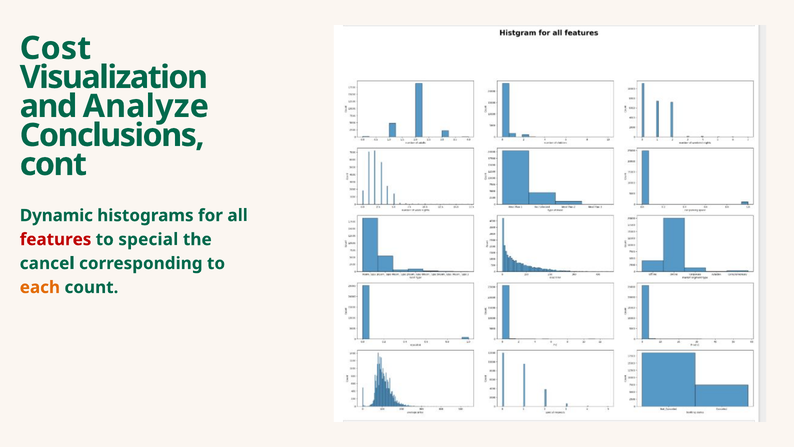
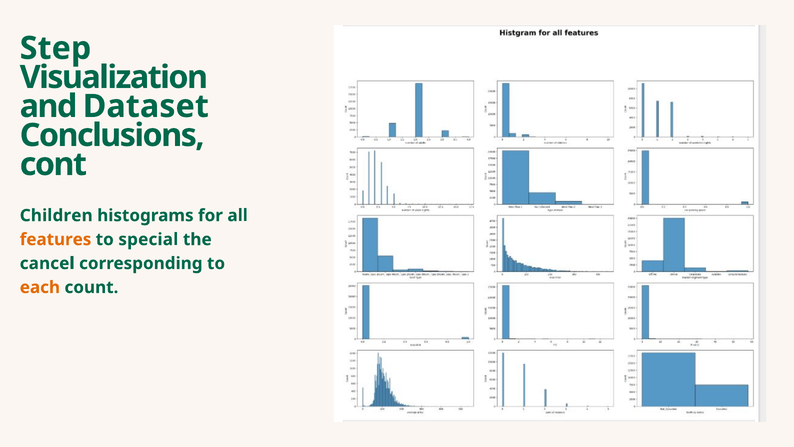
Cost: Cost -> Step
Analyze: Analyze -> Dataset
Dynamic: Dynamic -> Children
features colour: red -> orange
